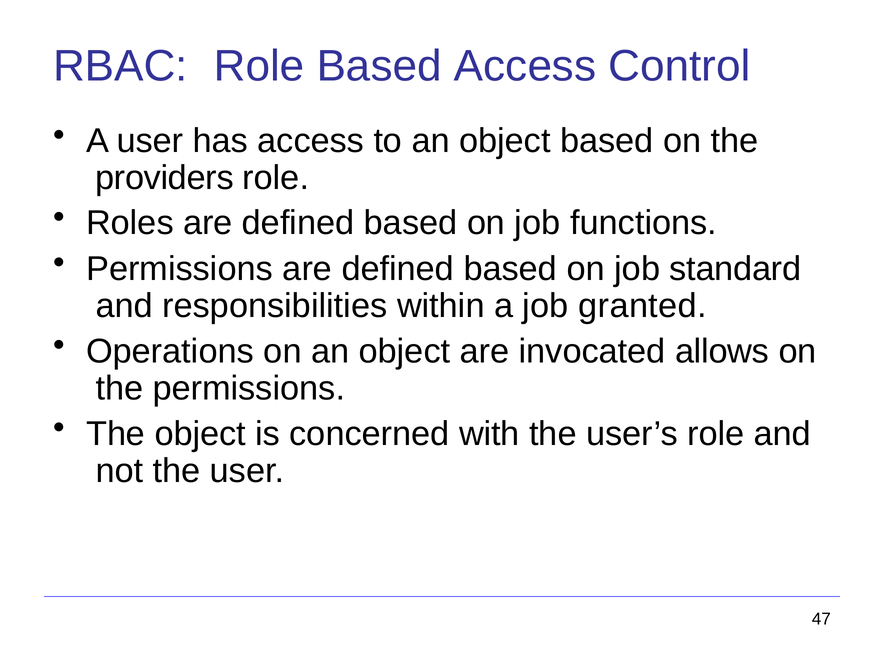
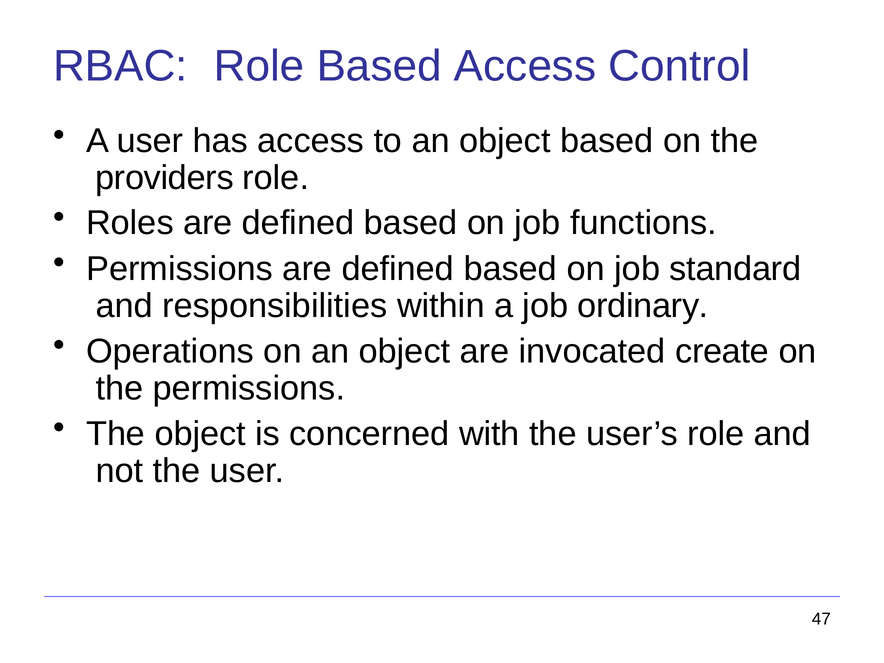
granted: granted -> ordinary
allows: allows -> create
